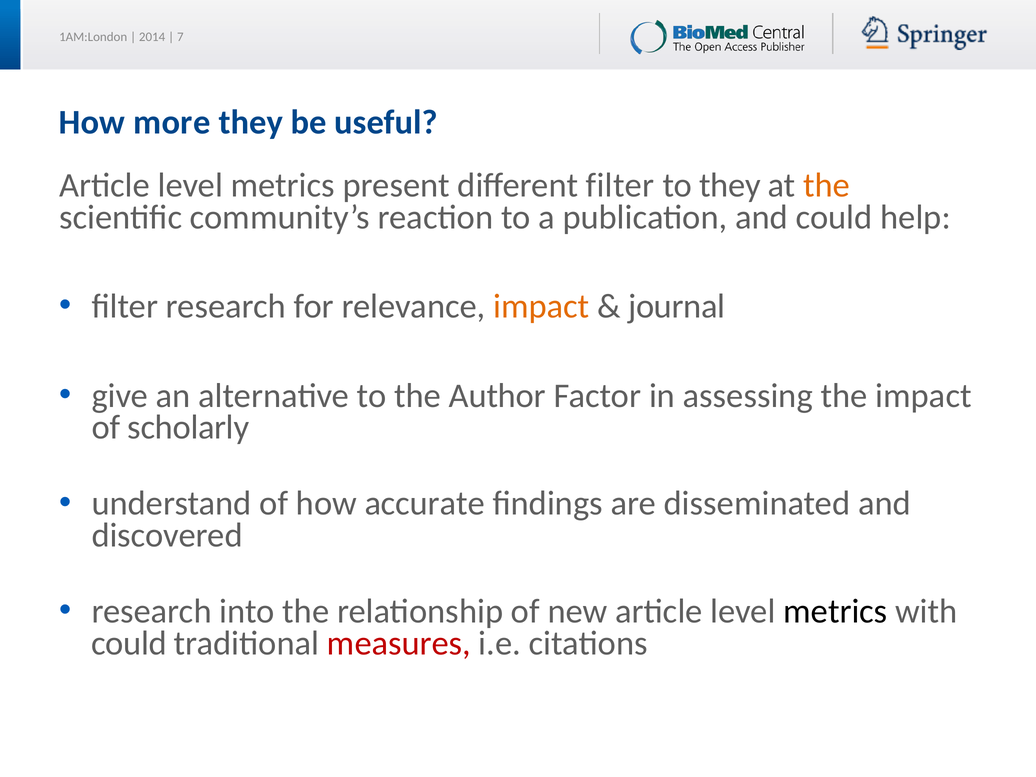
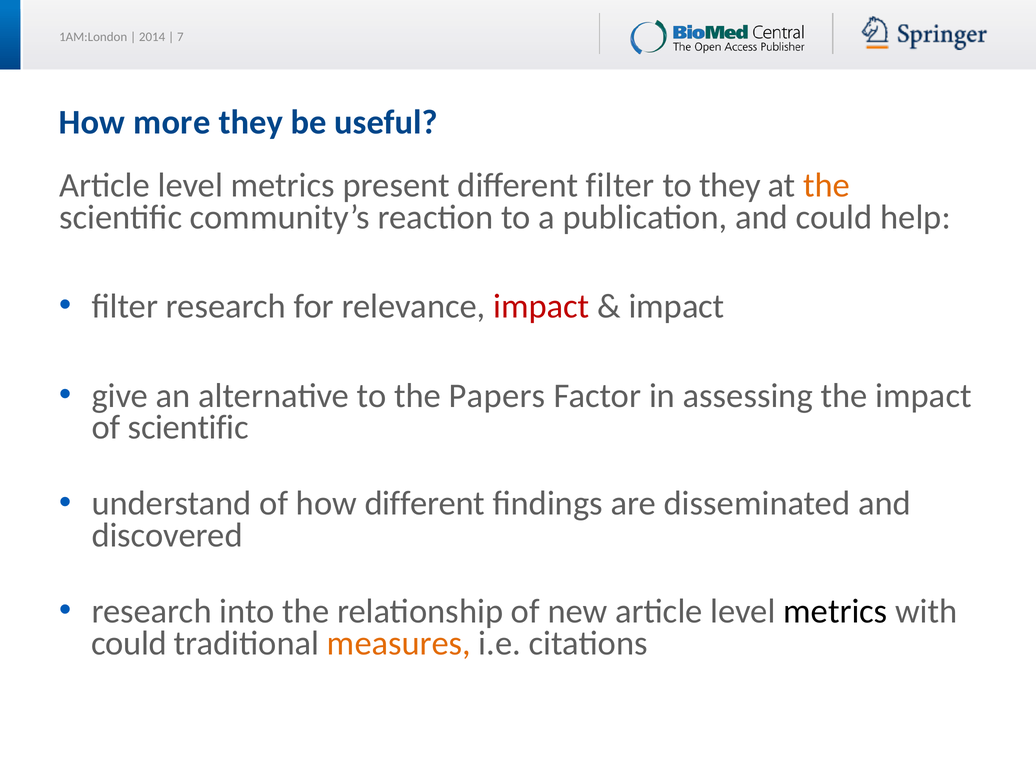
impact at (541, 306) colour: orange -> red
journal at (677, 306): journal -> impact
Author: Author -> Papers
of scholarly: scholarly -> scientific
how accurate: accurate -> different
measures colour: red -> orange
